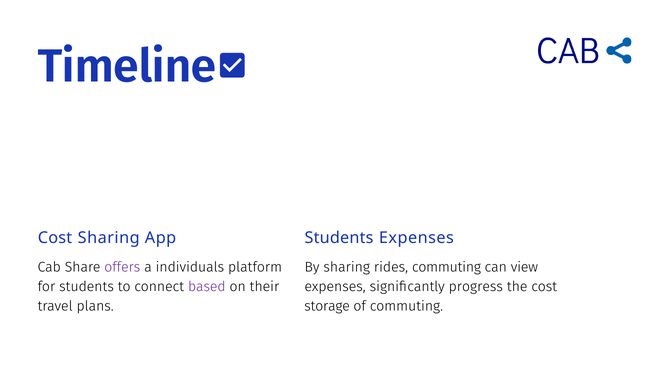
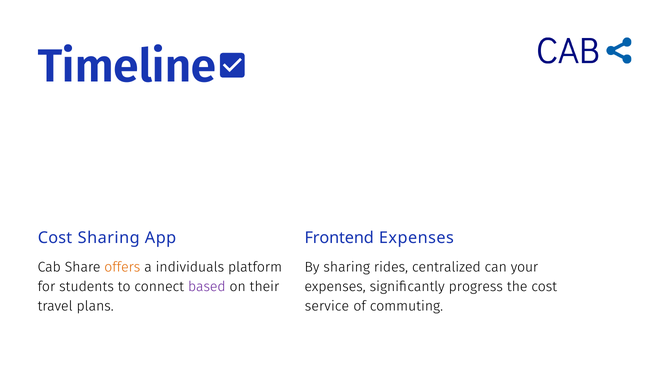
Students at (339, 238): Students -> Frontend
offers colour: purple -> orange
rides commuting: commuting -> centralized
view: view -> your
storage: storage -> service
